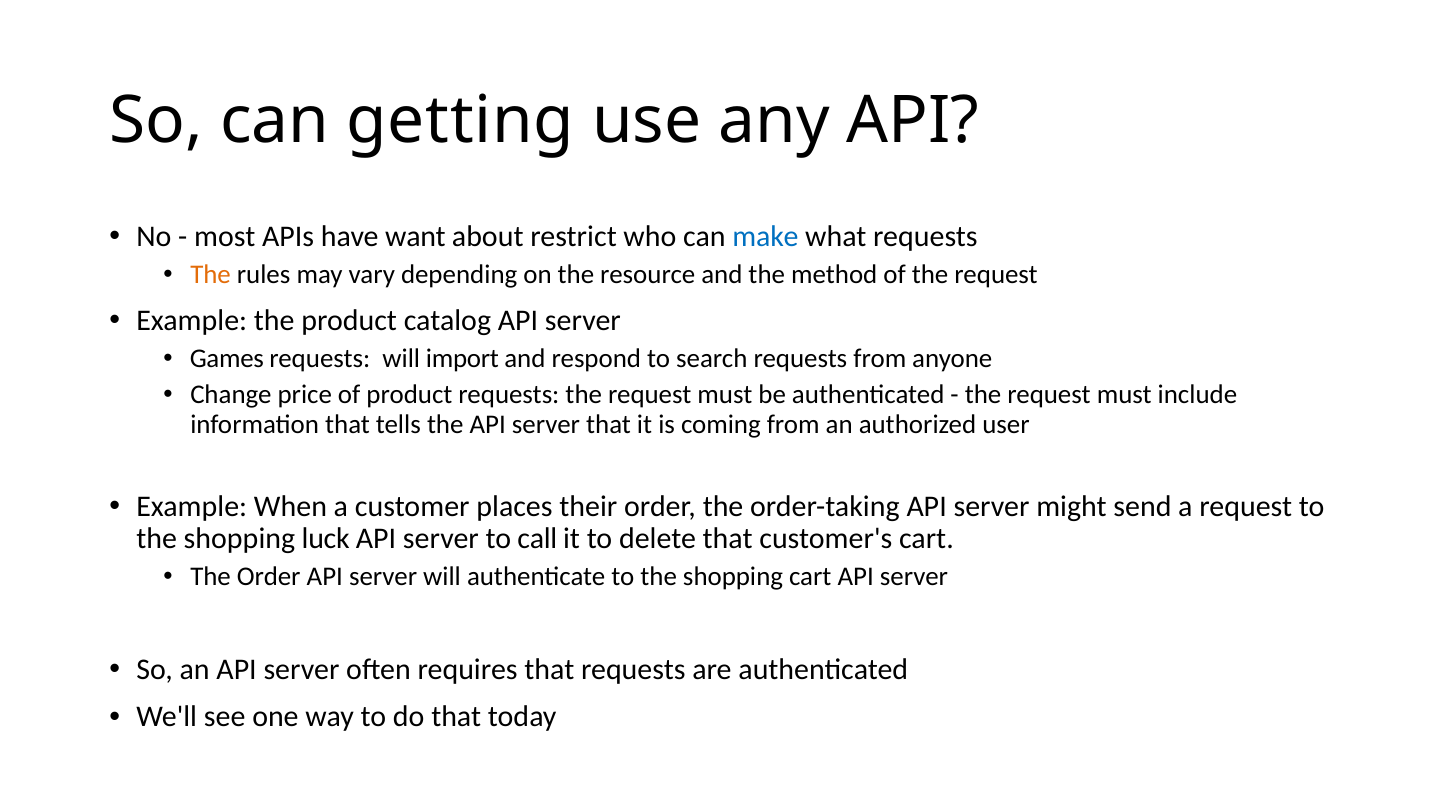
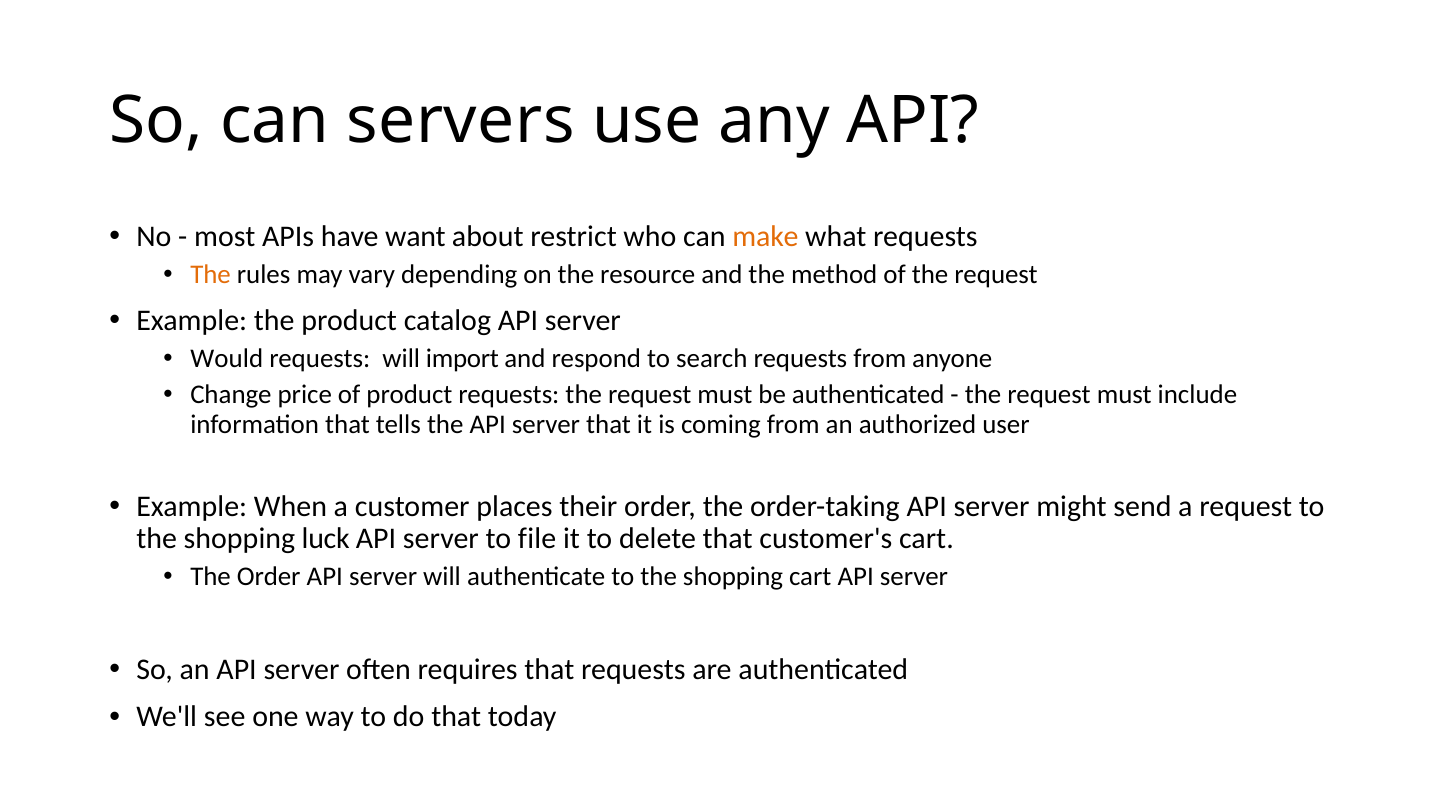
getting: getting -> servers
make colour: blue -> orange
Games: Games -> Would
call: call -> file
